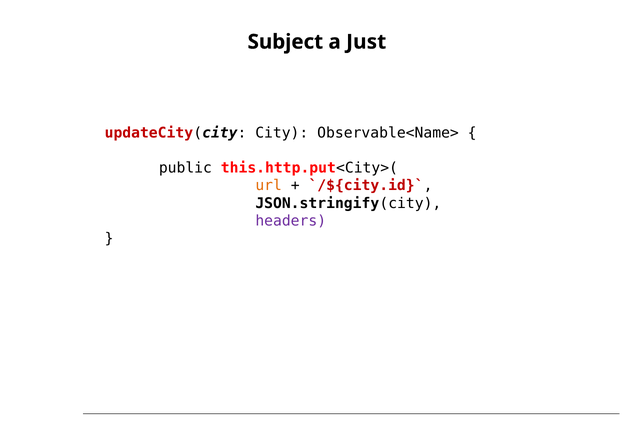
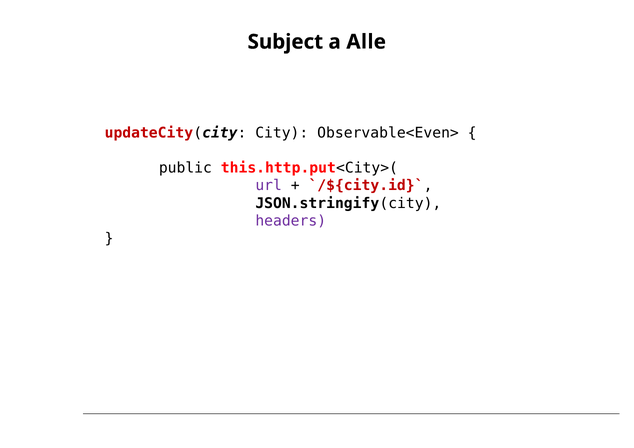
Just: Just -> Alle
Observable<Name>: Observable<Name> -> Observable<Even>
url colour: orange -> purple
